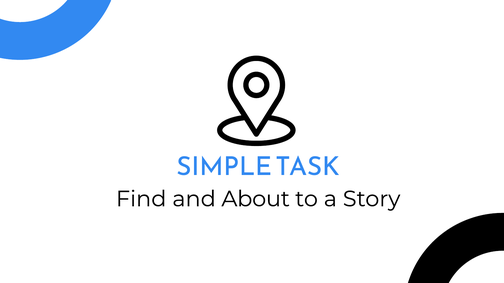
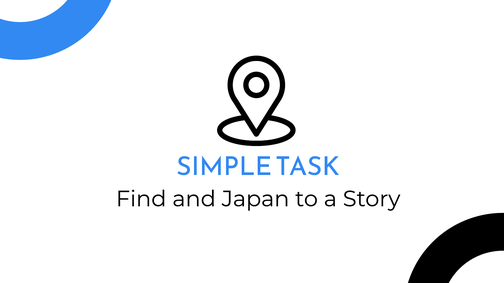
About: About -> Japan
